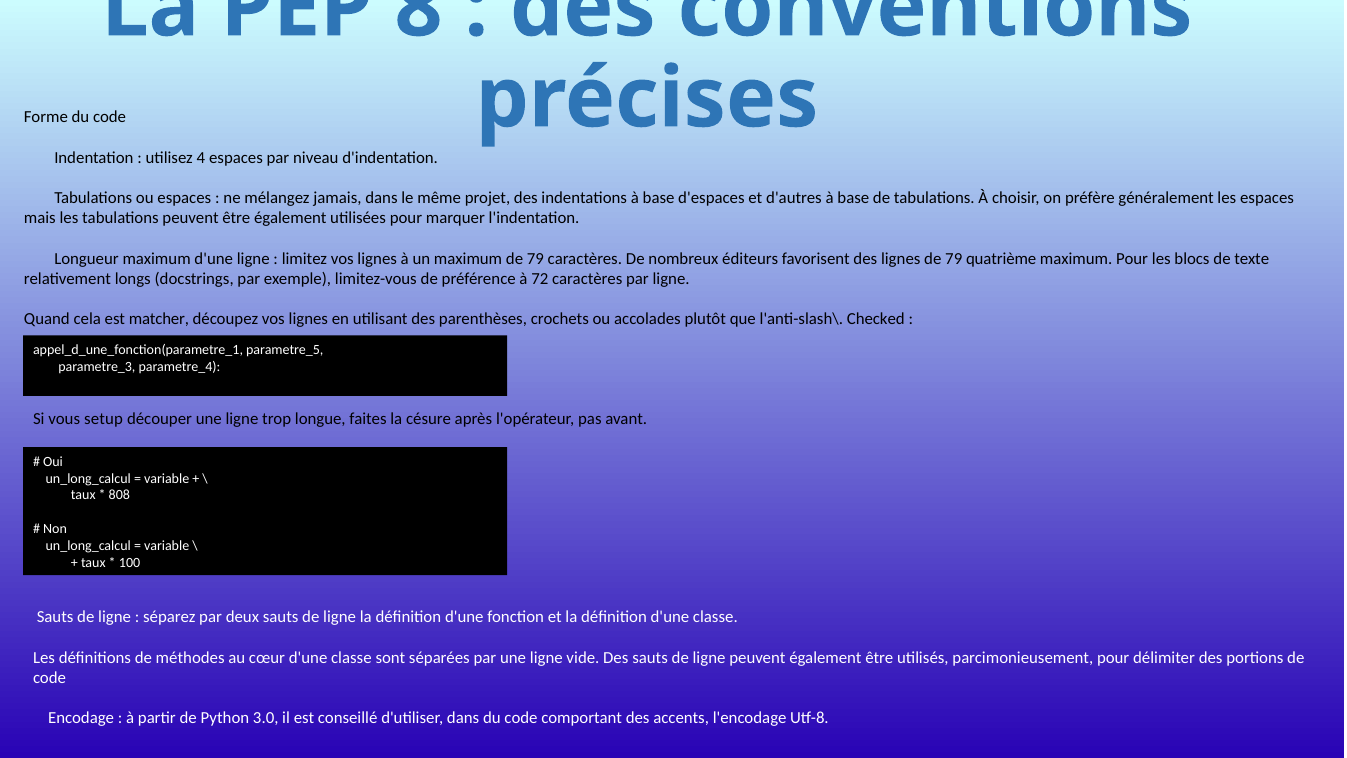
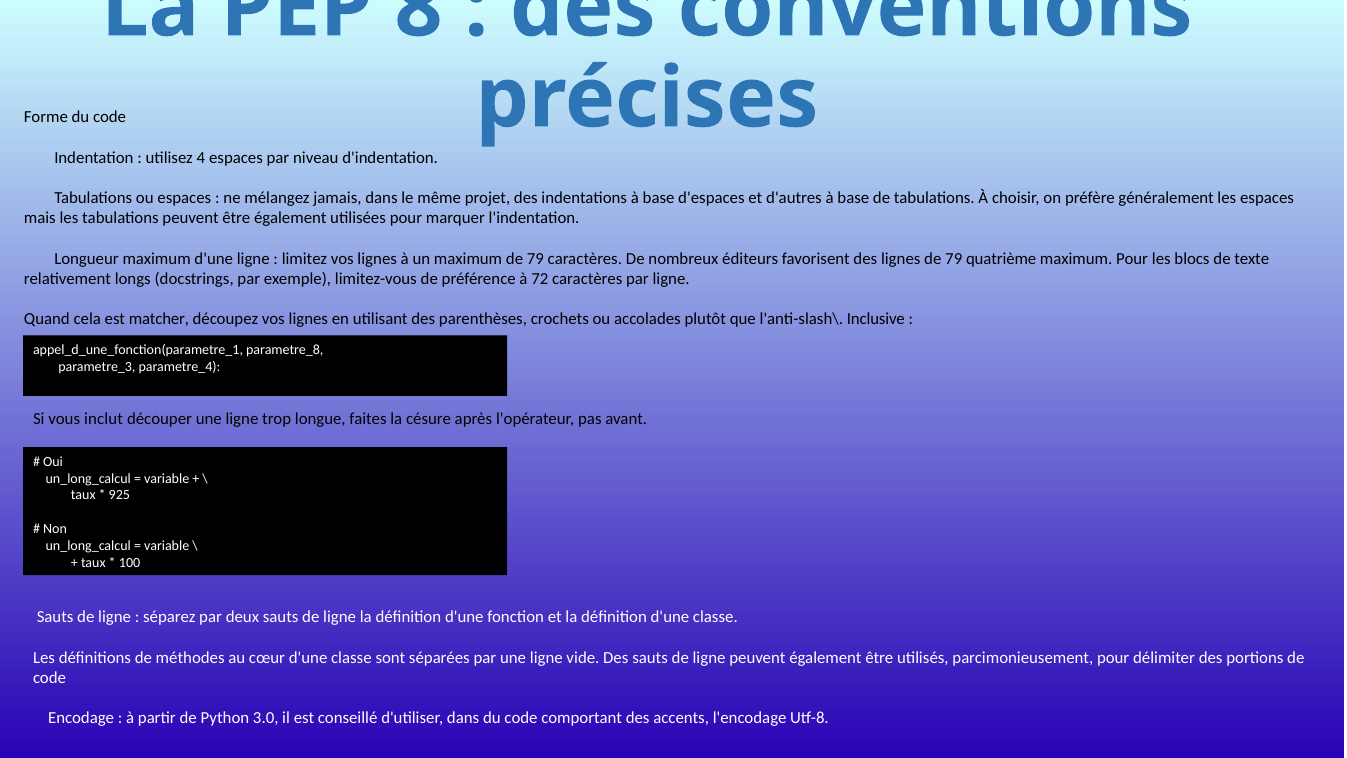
Checked: Checked -> Inclusive
parametre_5: parametre_5 -> parametre_8
setup: setup -> inclut
808: 808 -> 925
